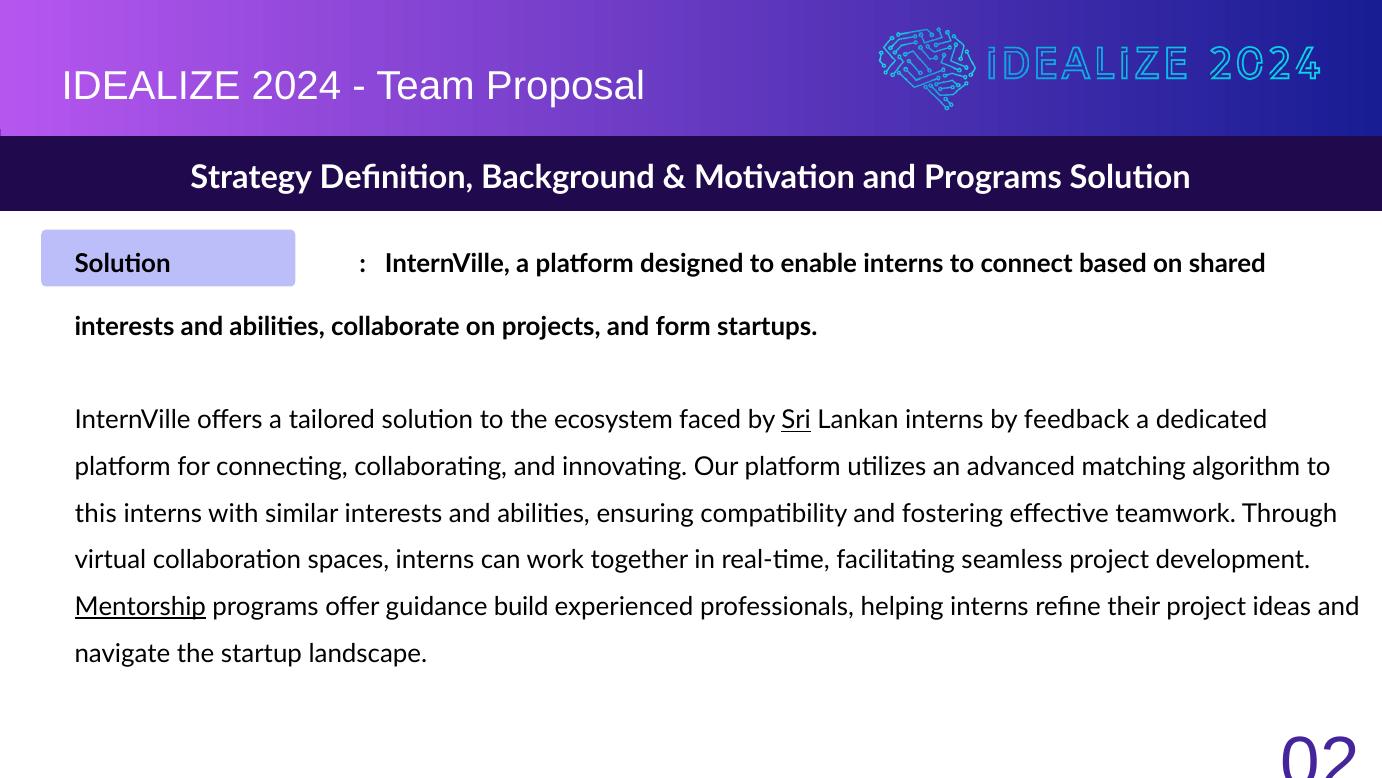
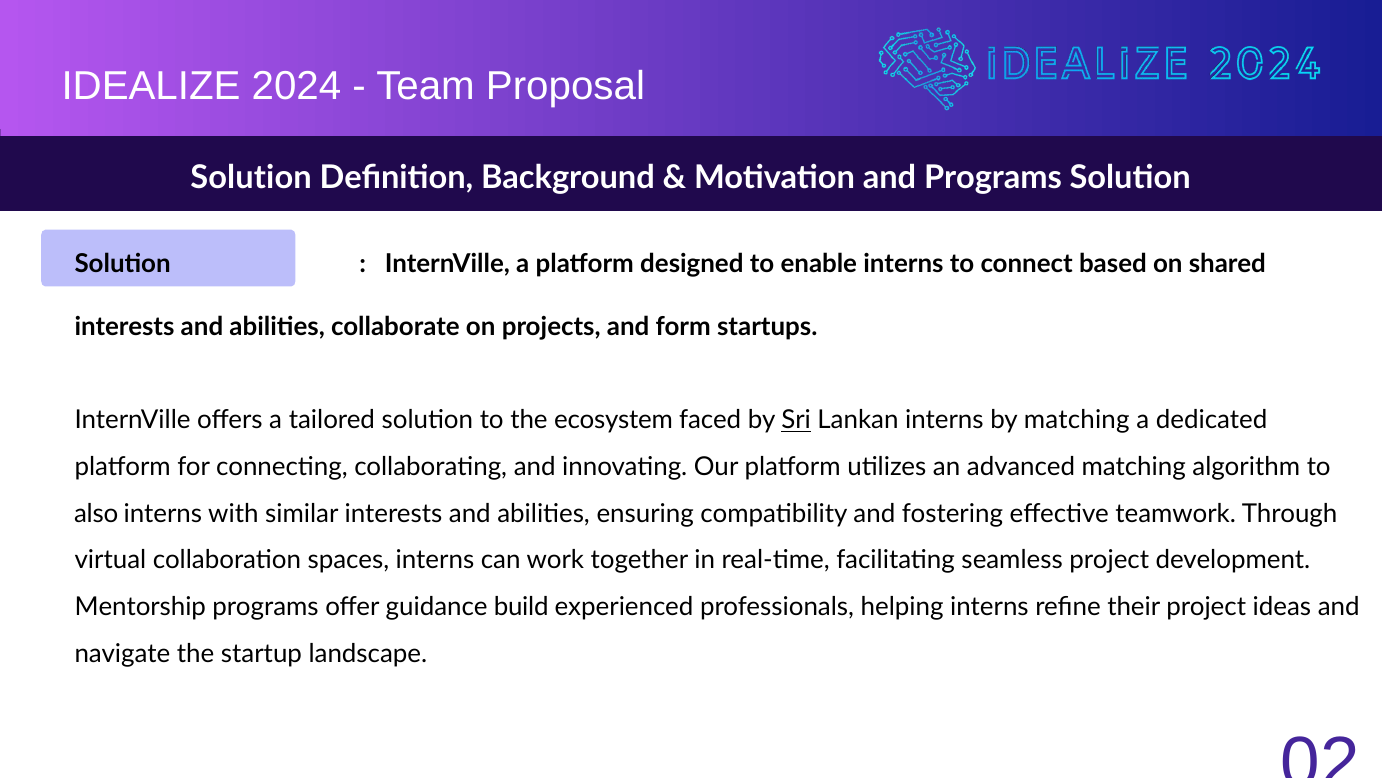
Strategy at (251, 178): Strategy -> Solution
by feedback: feedback -> matching
this: this -> also
Mentorship underline: present -> none
